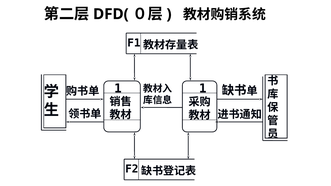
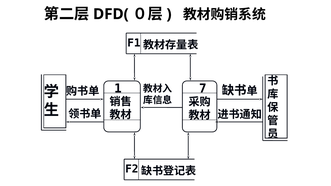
1 1: 1 -> 7
